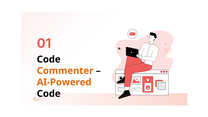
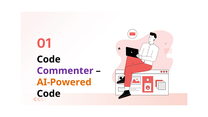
Commenter colour: orange -> purple
